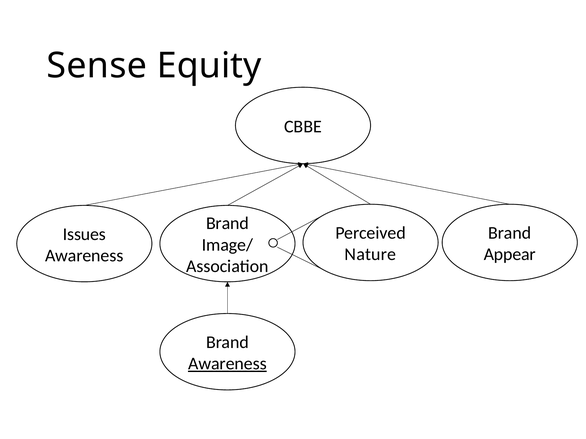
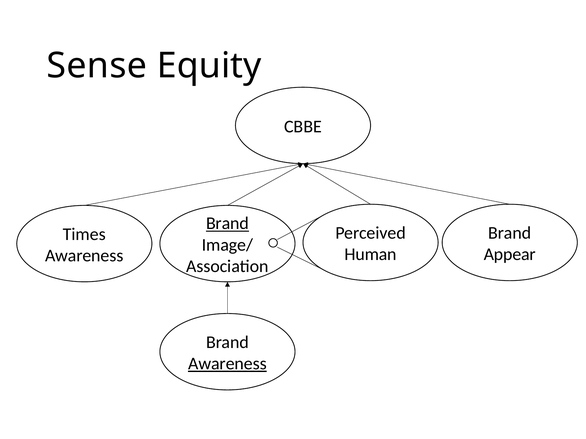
Brand at (227, 224) underline: none -> present
Issues: Issues -> Times
Nature: Nature -> Human
